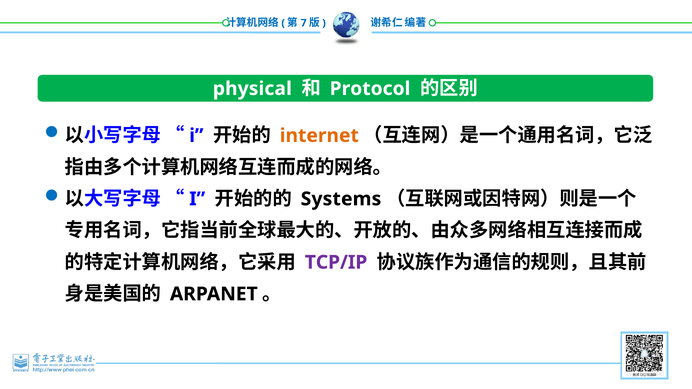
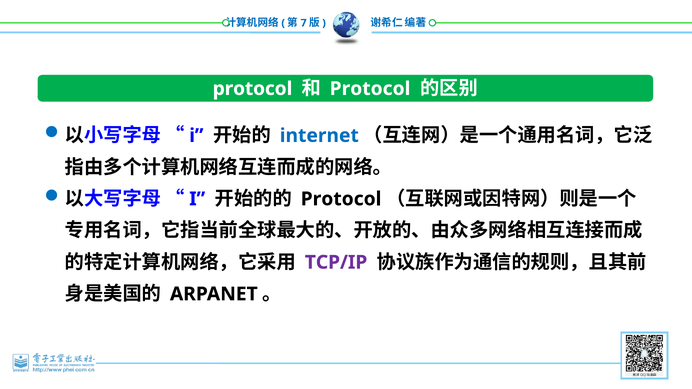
physical at (252, 89): physical -> protocol
internet colour: orange -> blue
Systems at (341, 199): Systems -> Protocol
